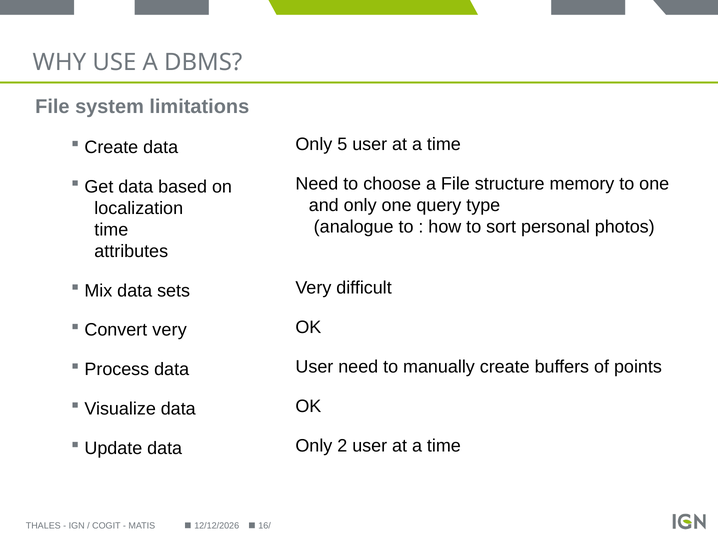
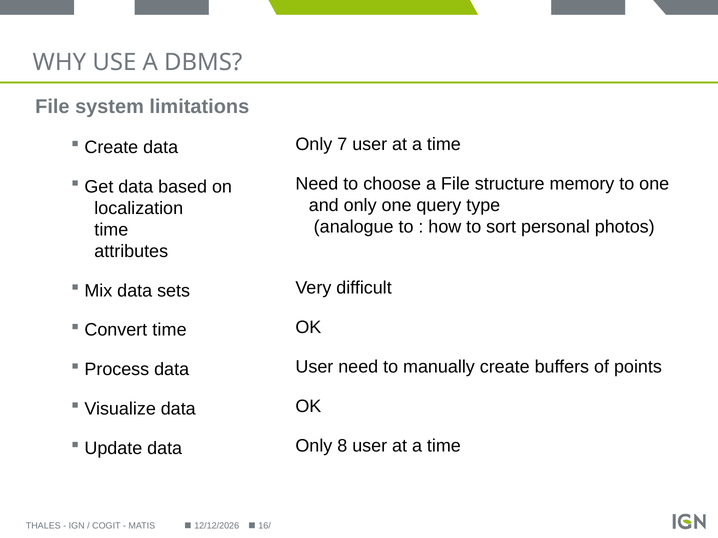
5: 5 -> 7
Convert very: very -> time
2: 2 -> 8
